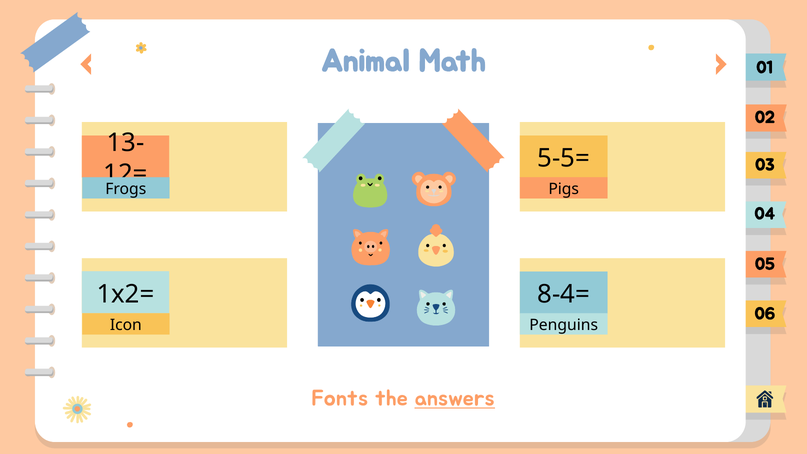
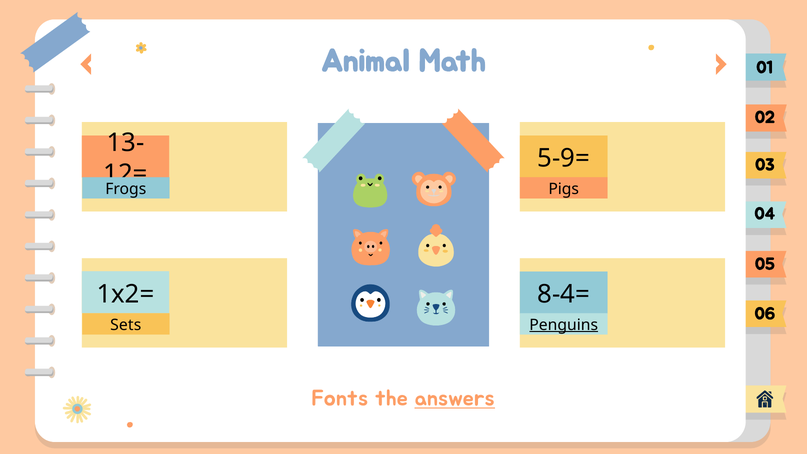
5-5=: 5-5= -> 5-9=
Icon: Icon -> Sets
Penguins underline: none -> present
